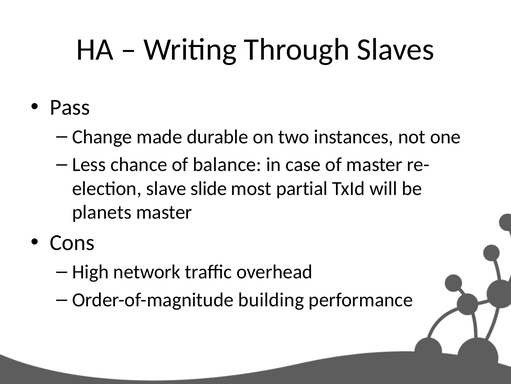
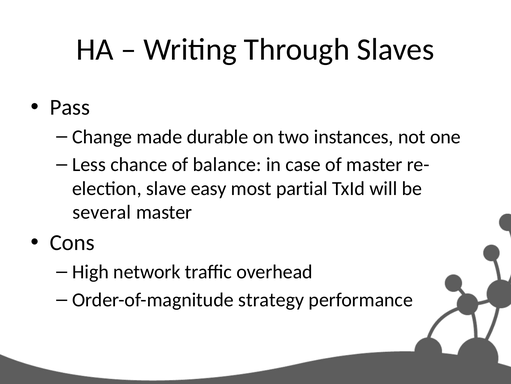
slide: slide -> easy
planets: planets -> several
building: building -> strategy
